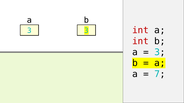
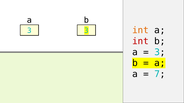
int at (140, 30) colour: red -> orange
